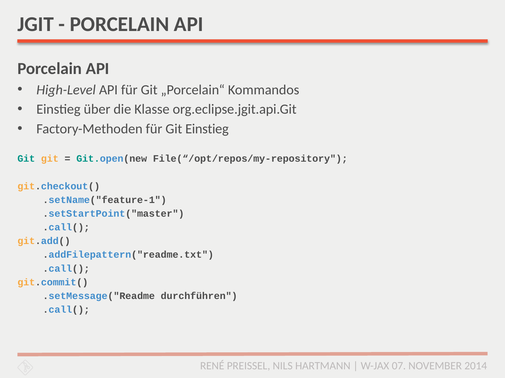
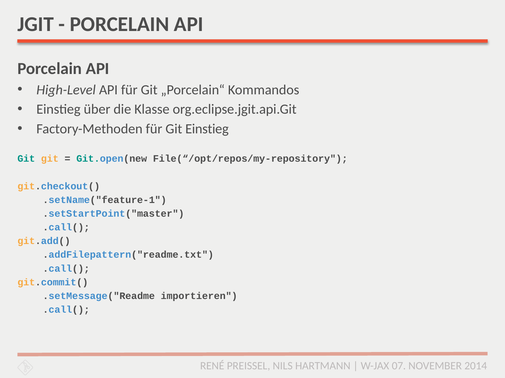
durchführen: durchführen -> importieren
